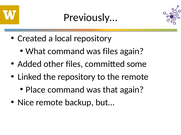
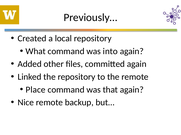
was files: files -> into
committed some: some -> again
